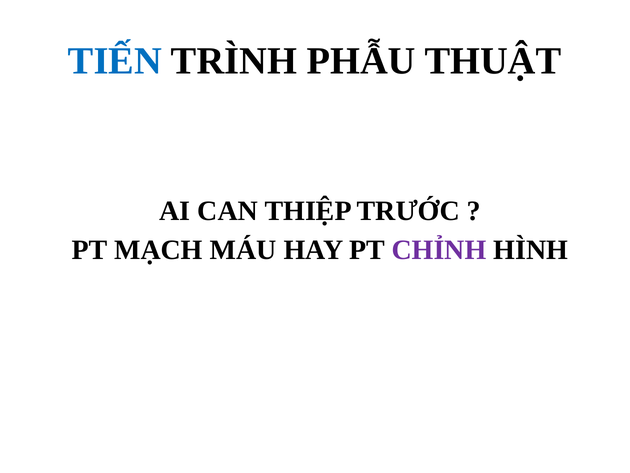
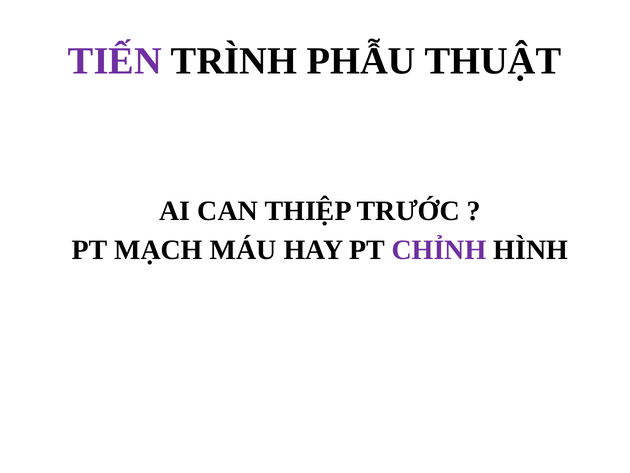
TIẾN colour: blue -> purple
